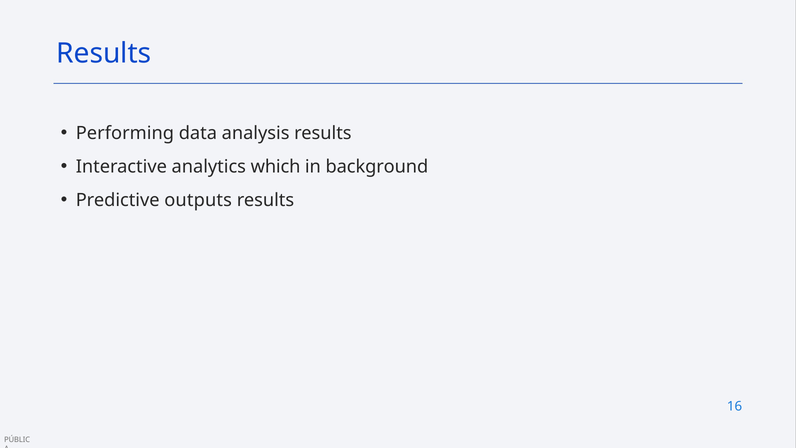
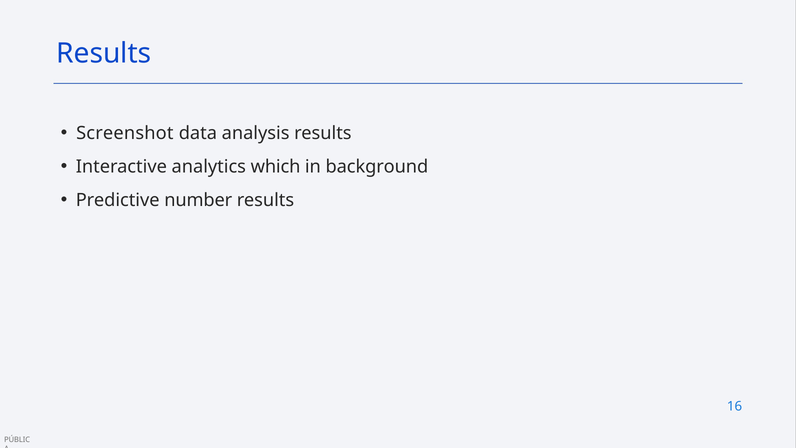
Performing: Performing -> Screenshot
outputs: outputs -> number
